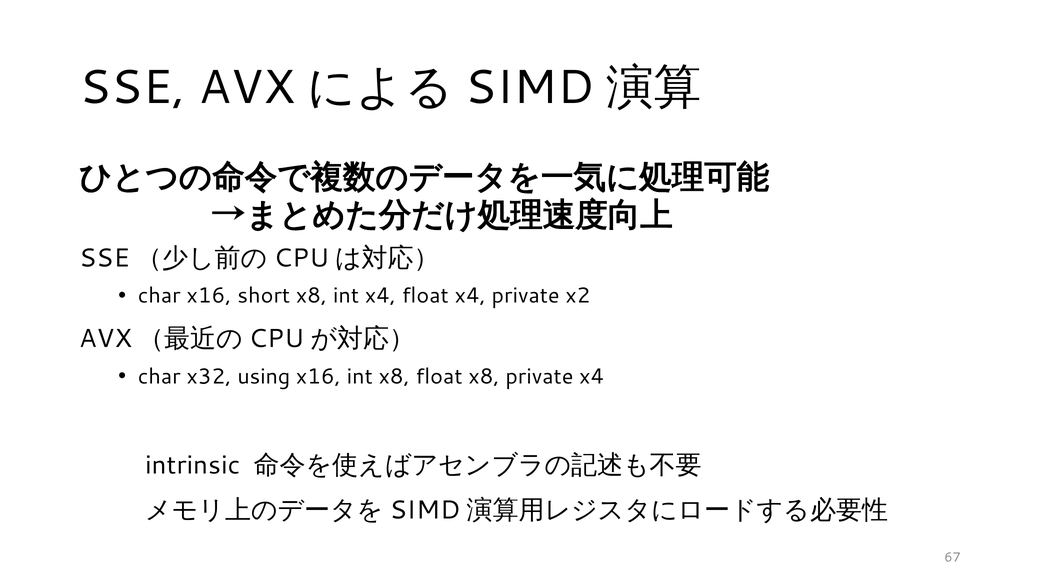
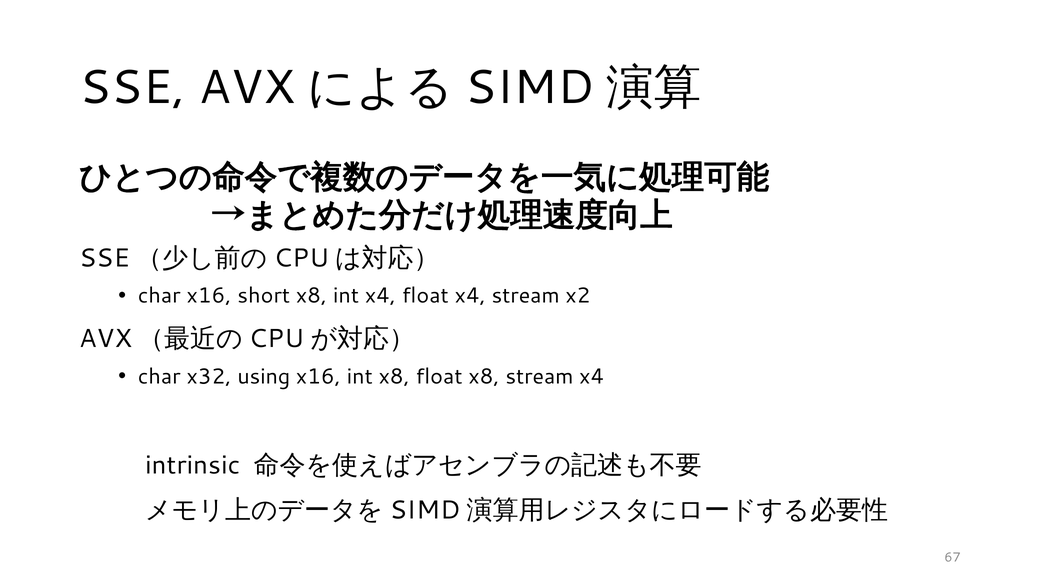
x4 private: private -> stream
x8 private: private -> stream
